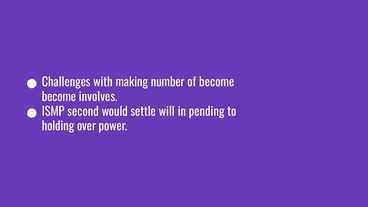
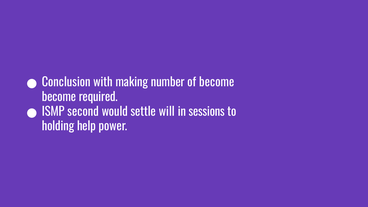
Challenges: Challenges -> Conclusion
involves: involves -> required
pending: pending -> sessions
over: over -> help
